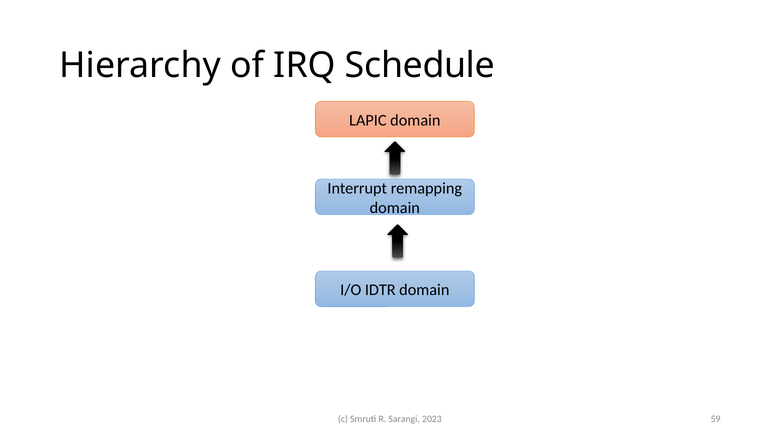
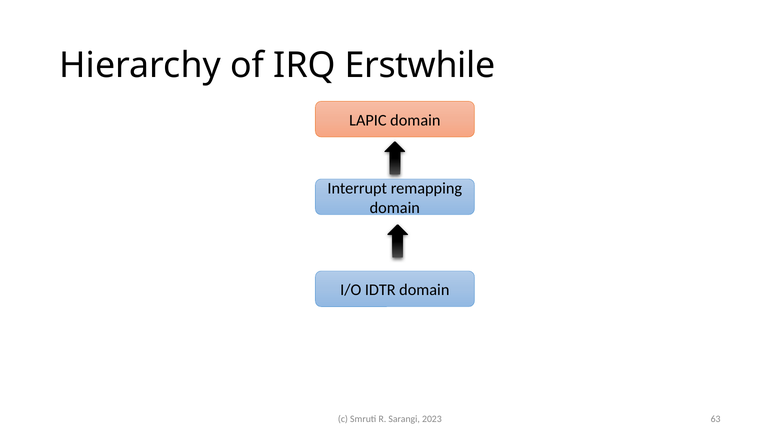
Schedule: Schedule -> Erstwhile
59: 59 -> 63
